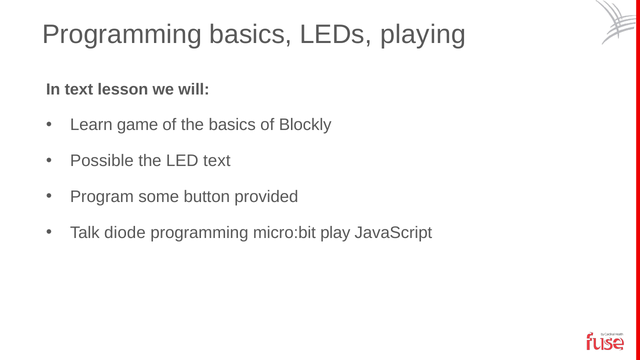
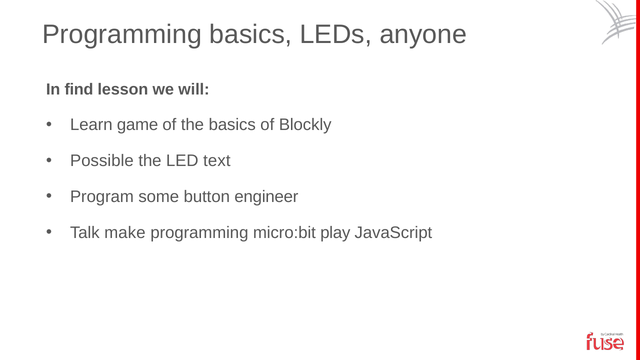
playing: playing -> anyone
In text: text -> find
provided: provided -> engineer
diode: diode -> make
